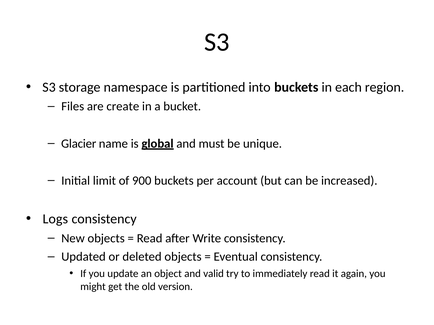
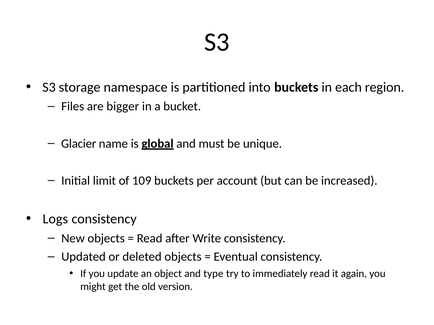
create: create -> bigger
900: 900 -> 109
valid: valid -> type
